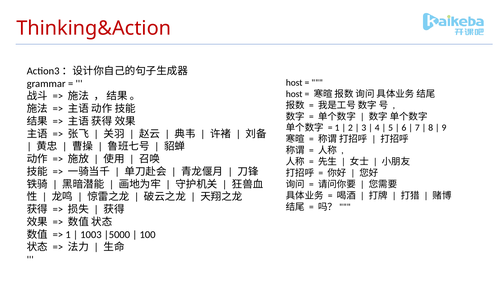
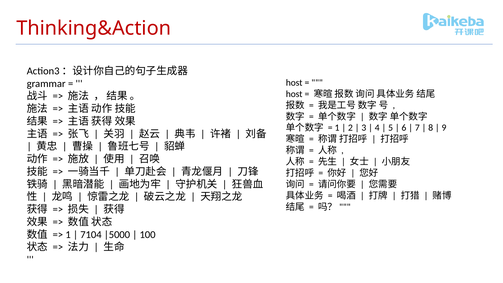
1003: 1003 -> 7104
